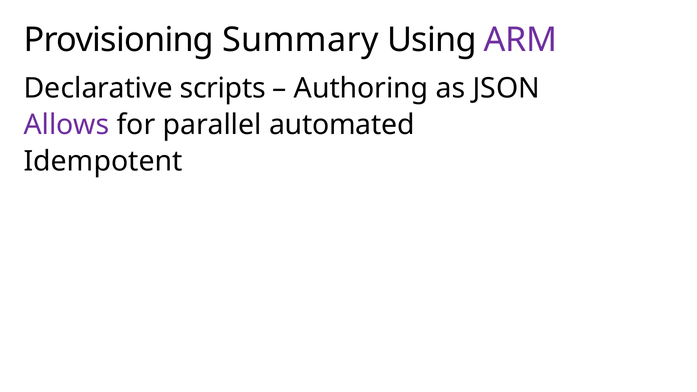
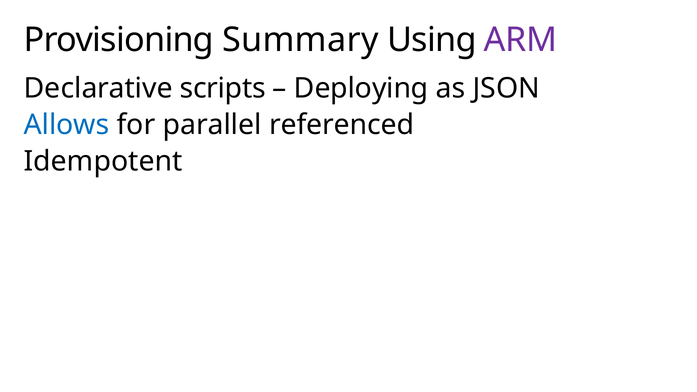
Authoring: Authoring -> Deploying
Allows colour: purple -> blue
automated: automated -> referenced
